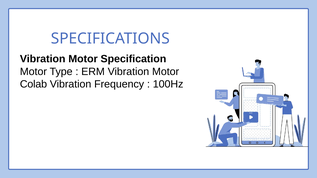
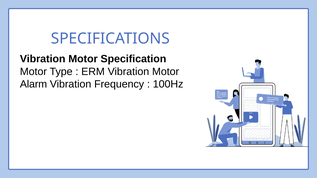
Colab: Colab -> Alarm
